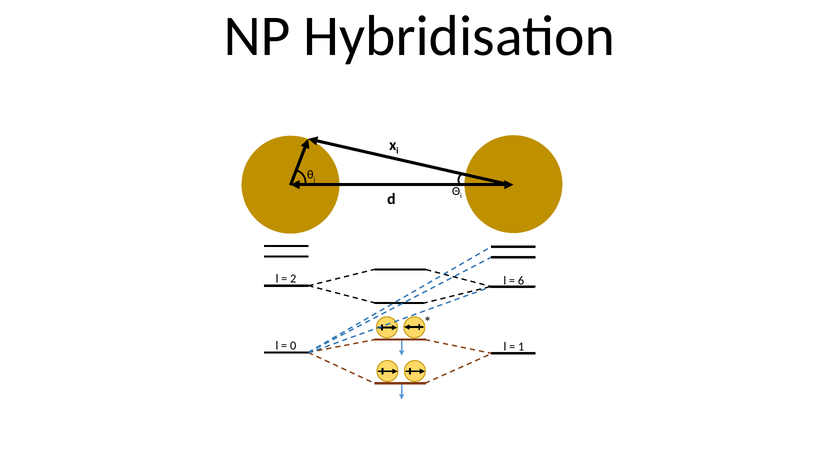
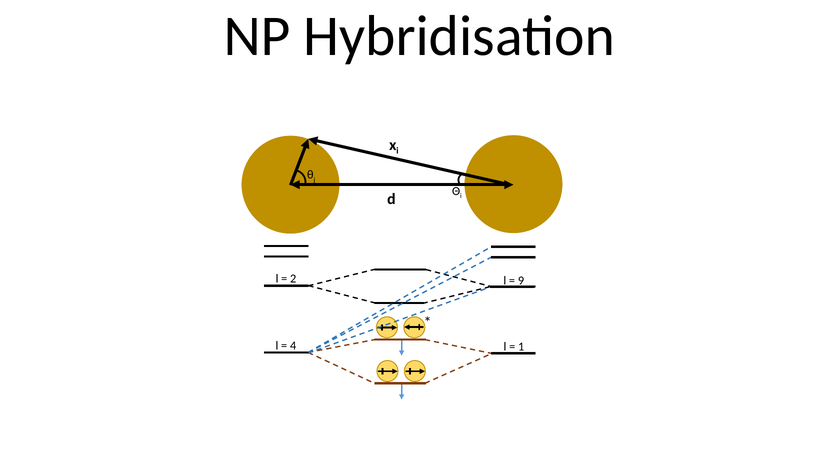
6: 6 -> 9
0: 0 -> 4
